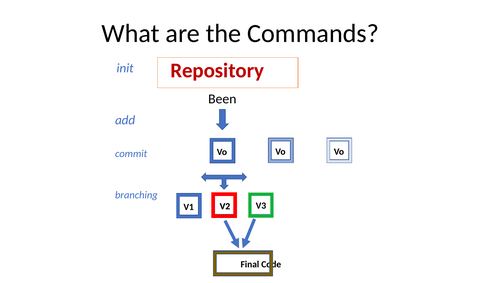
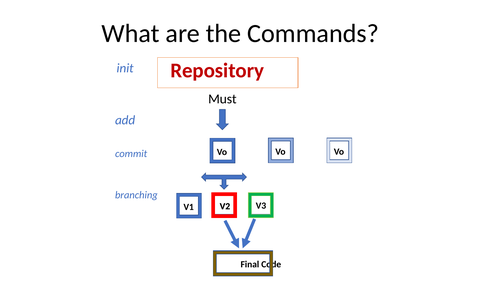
Been: Been -> Must
